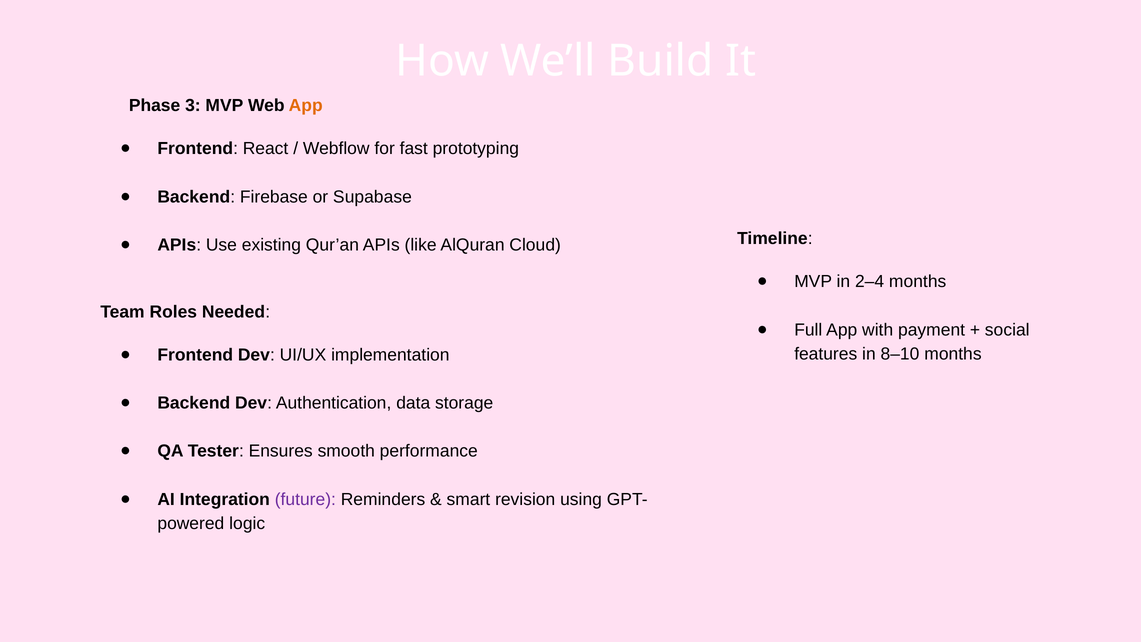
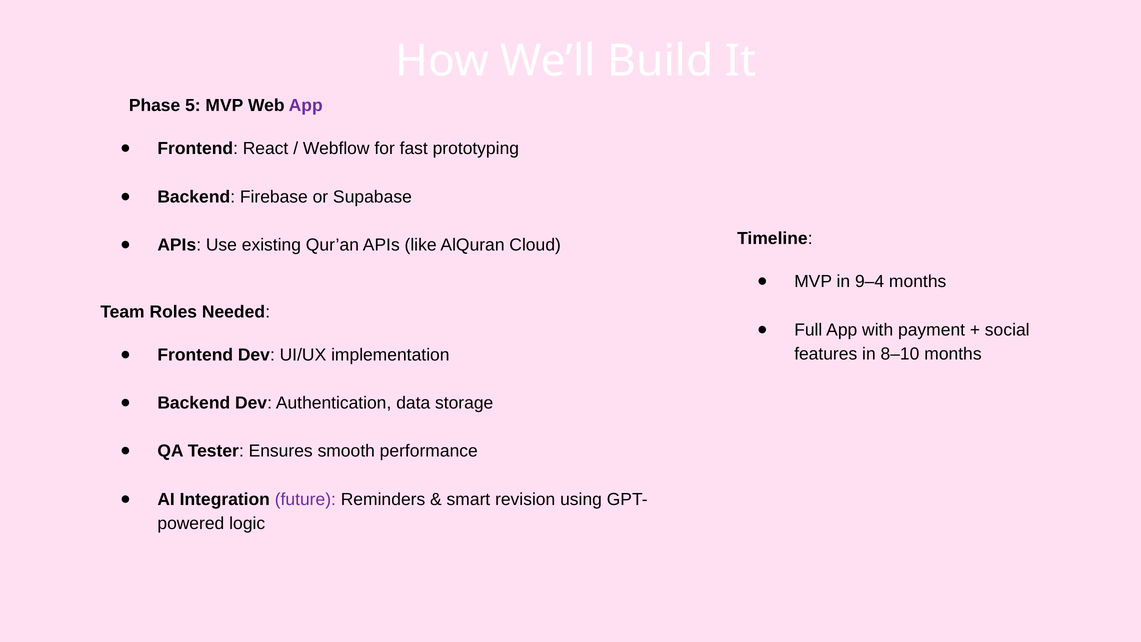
3: 3 -> 5
App at (306, 106) colour: orange -> purple
2–4: 2–4 -> 9–4
